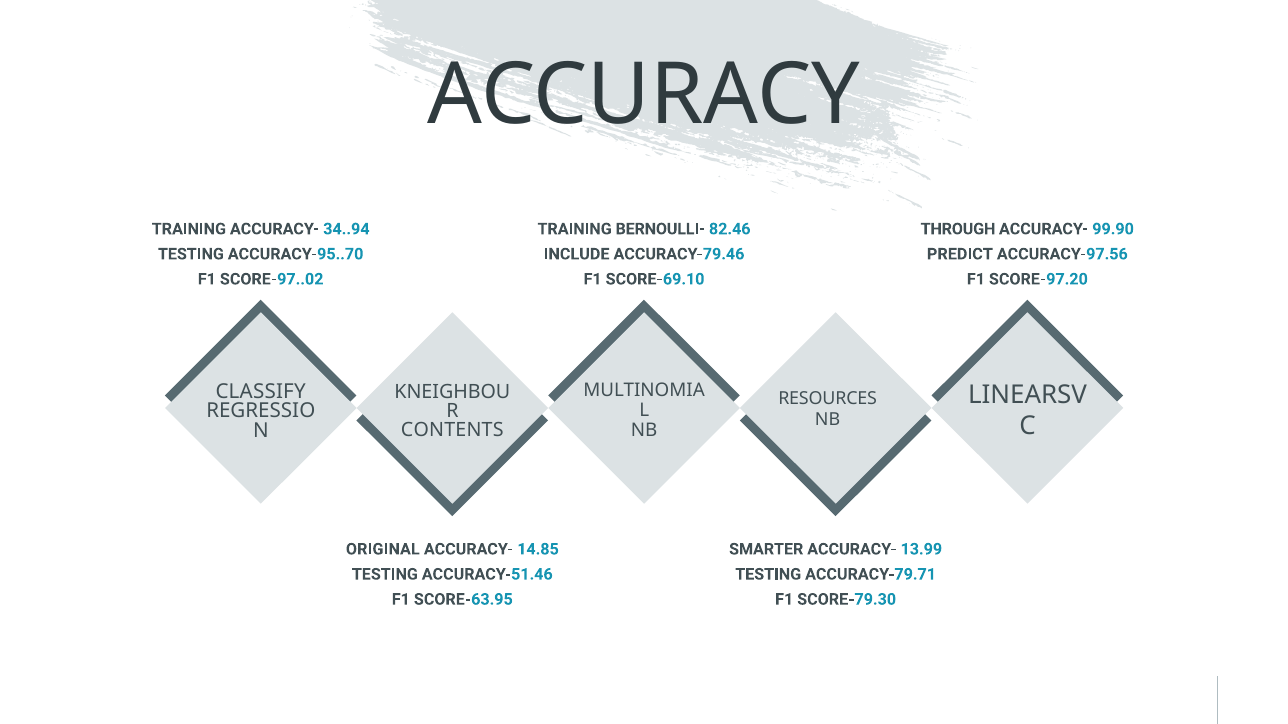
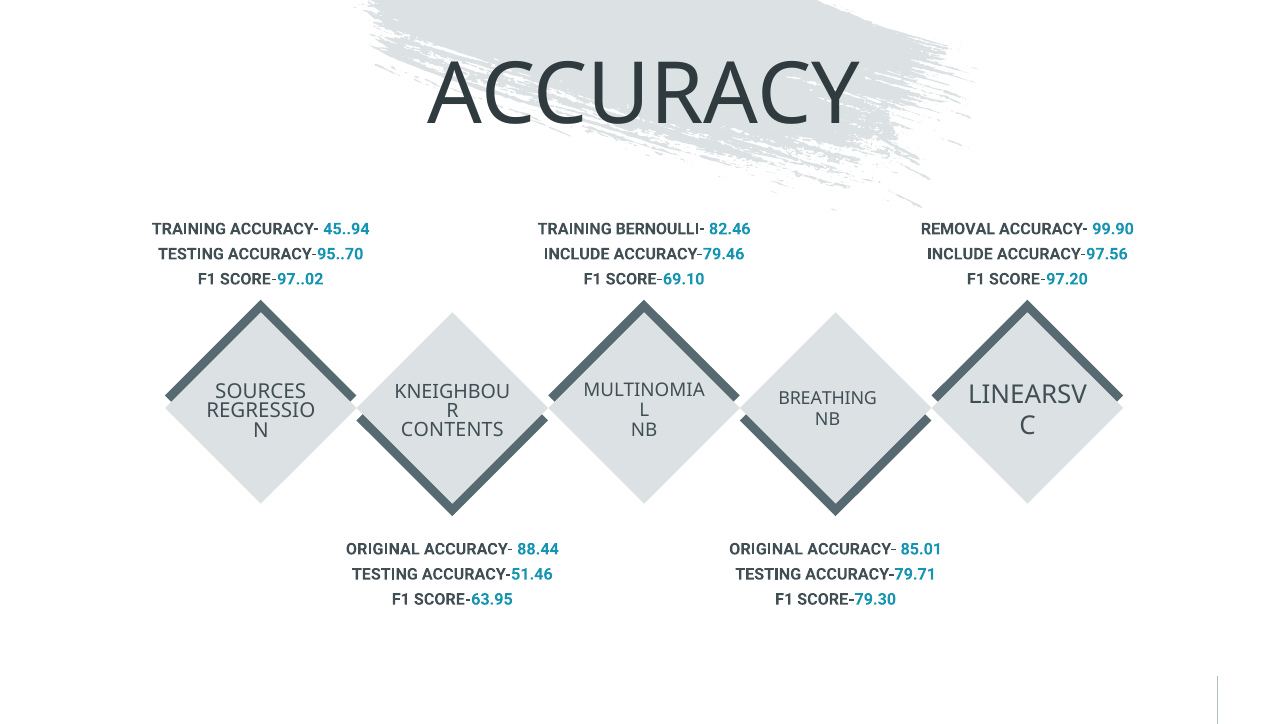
34..94: 34..94 -> 45..94
THROUGH: THROUGH -> REMOVAL
PREDICT at (960, 254): PREDICT -> INCLUDE
CLASSIFY: CLASSIFY -> SOURCES
RESOURCES: RESOURCES -> BREATHING
14.85: 14.85 -> 88.44
SMARTER at (766, 549): SMARTER -> ORIGINAL
13.99: 13.99 -> 85.01
